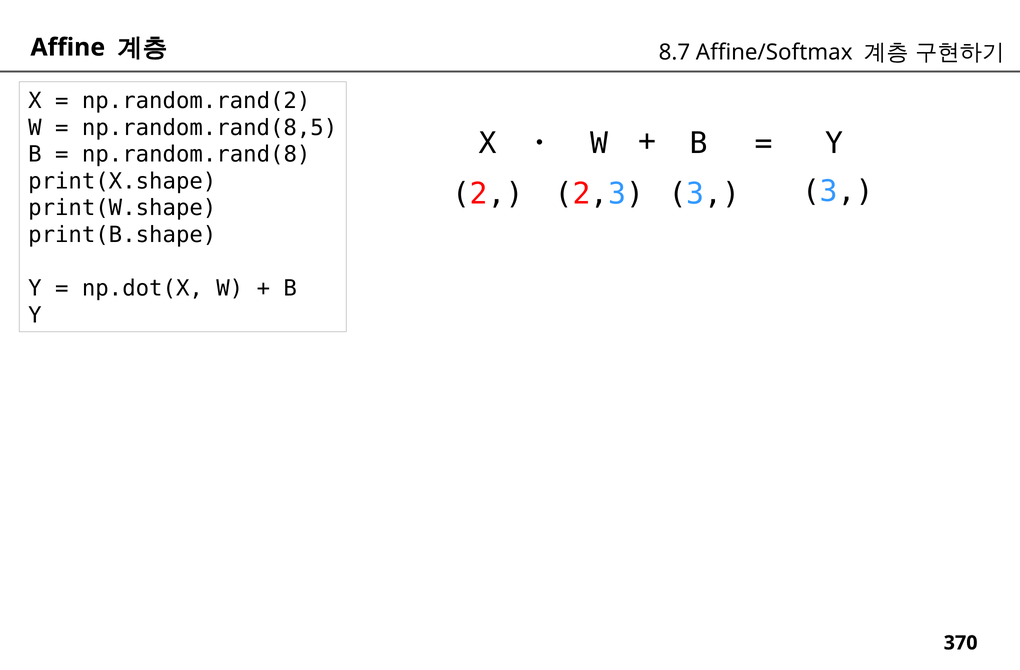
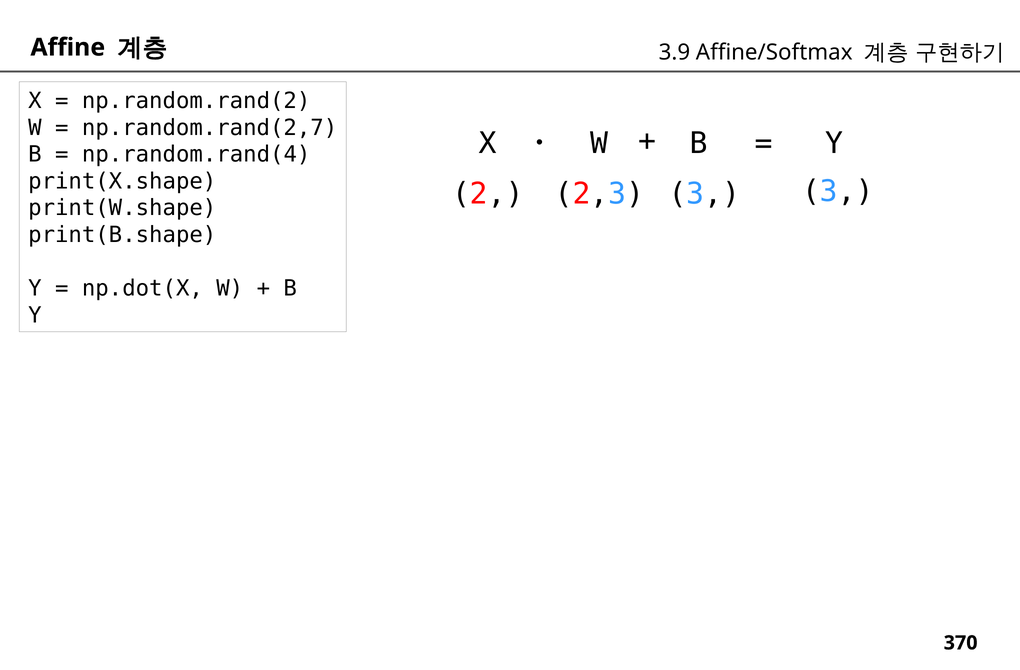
8.7: 8.7 -> 3.9
np.random.rand(8,5: np.random.rand(8,5 -> np.random.rand(2,7
np.random.rand(8: np.random.rand(8 -> np.random.rand(4
